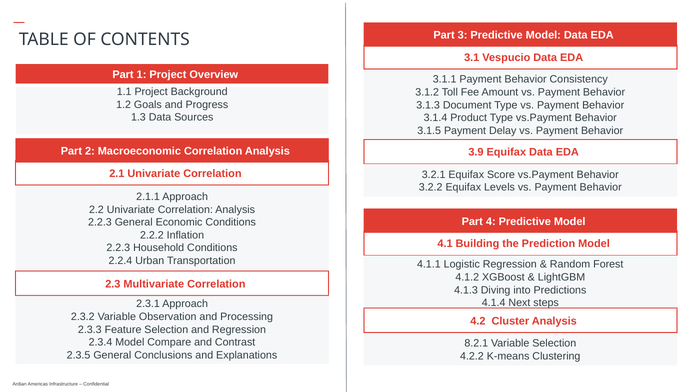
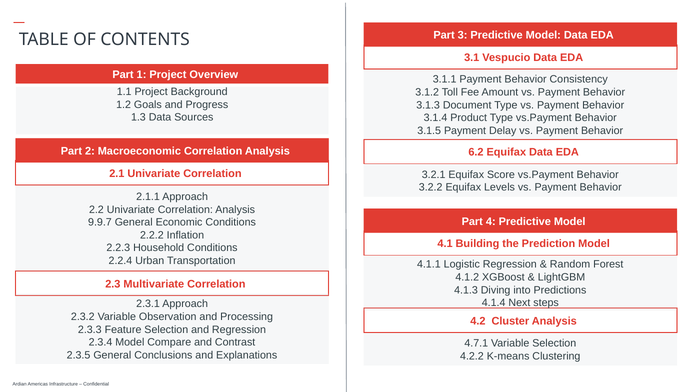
3.9: 3.9 -> 6.2
2.2.3 at (100, 222): 2.2.3 -> 9.9.7
8.2.1: 8.2.1 -> 4.7.1
